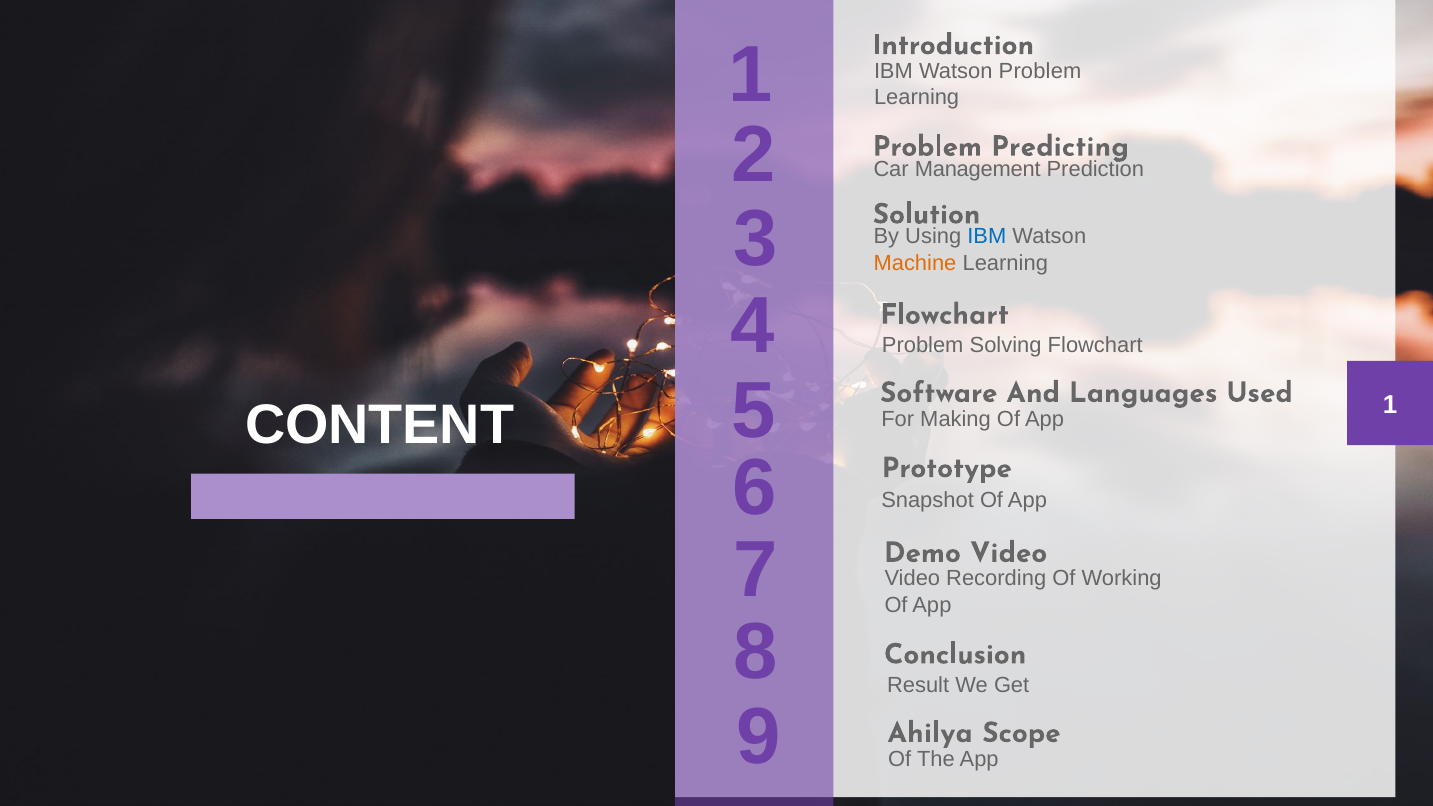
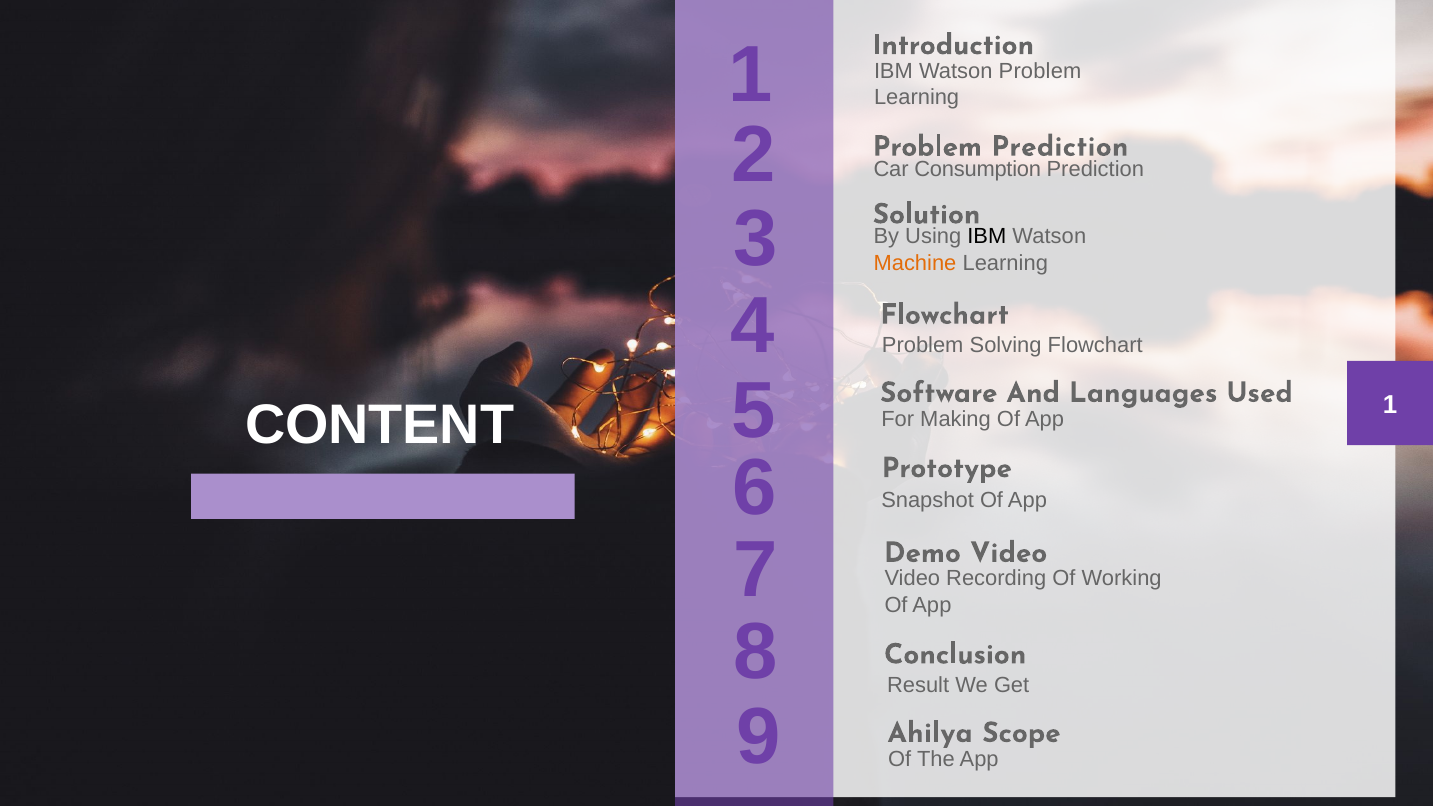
Problem Predicting: Predicting -> Prediction
Management: Management -> Consumption
IBM at (987, 237) colour: blue -> black
